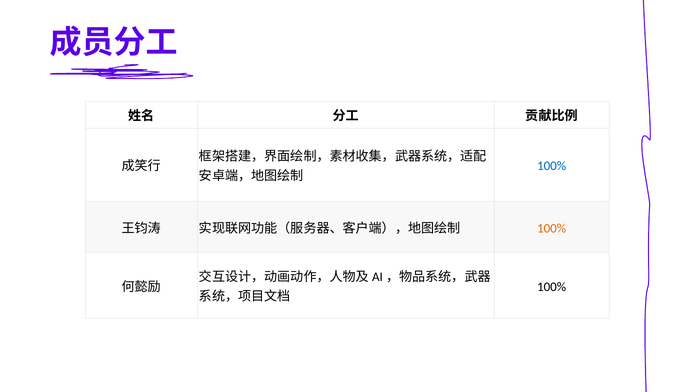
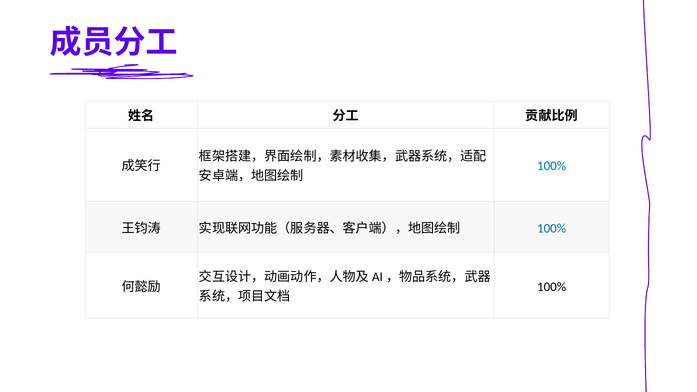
100% at (552, 228) colour: orange -> blue
